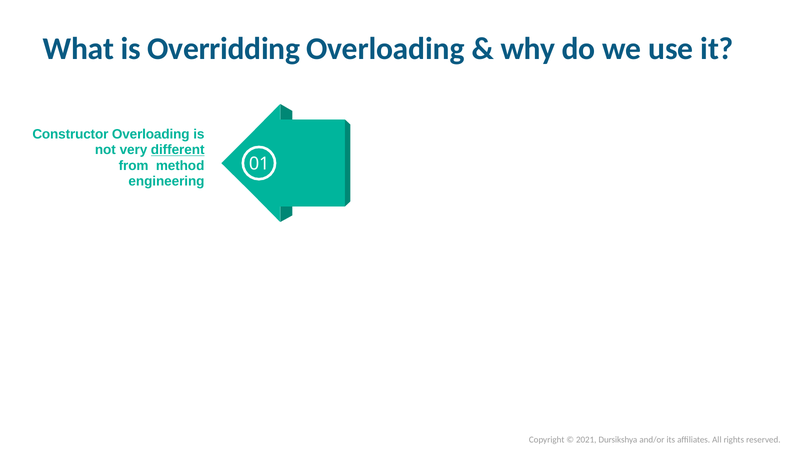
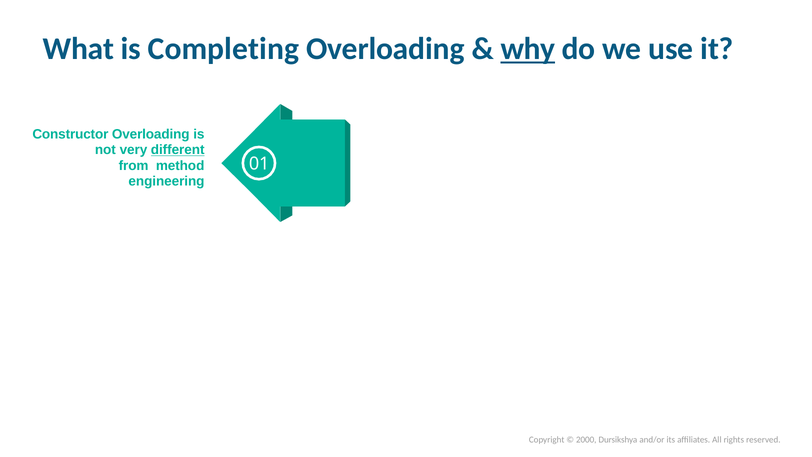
Overridding: Overridding -> Completing
why underline: none -> present
2021: 2021 -> 2000
